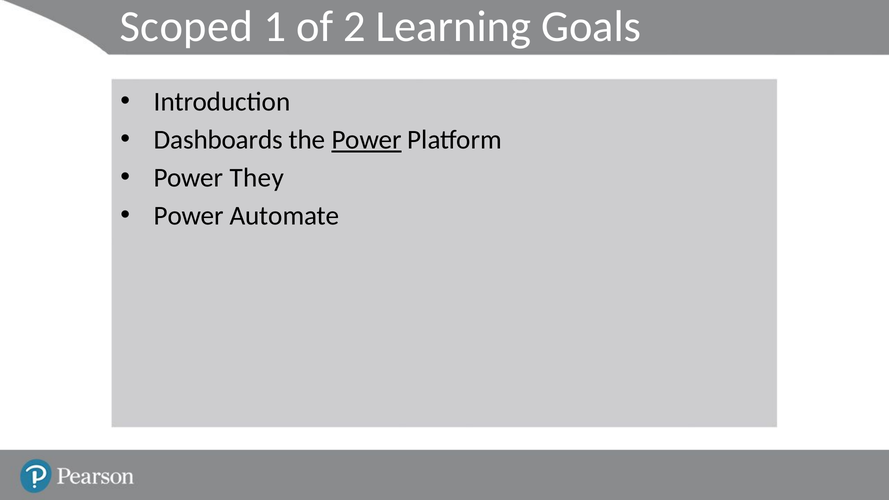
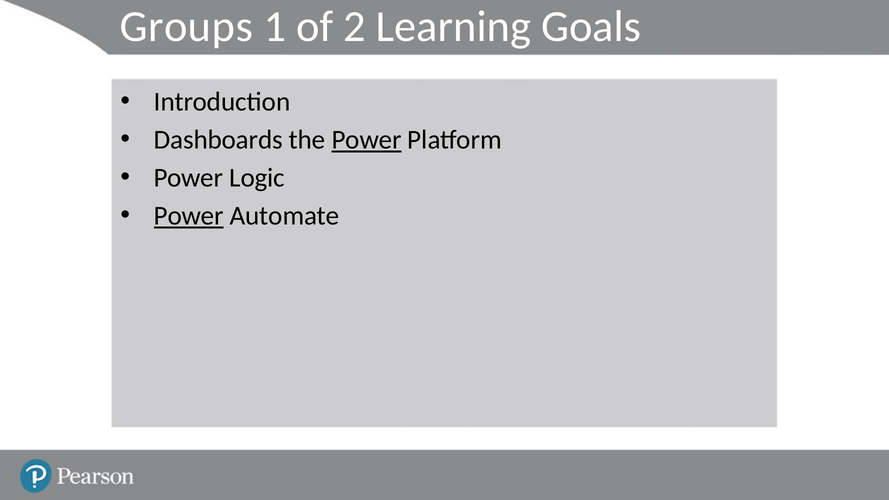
Scoped: Scoped -> Groups
They: They -> Logic
Power at (189, 216) underline: none -> present
